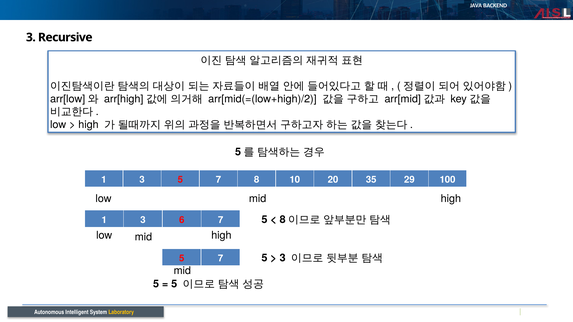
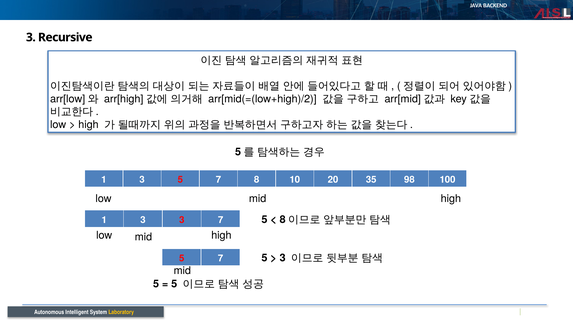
29: 29 -> 98
3 6: 6 -> 3
